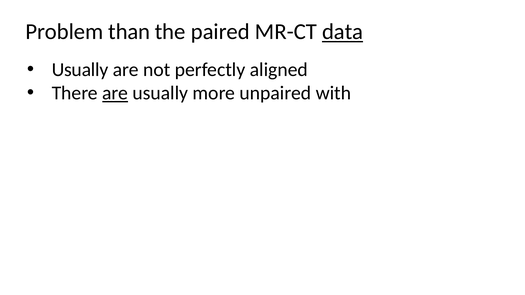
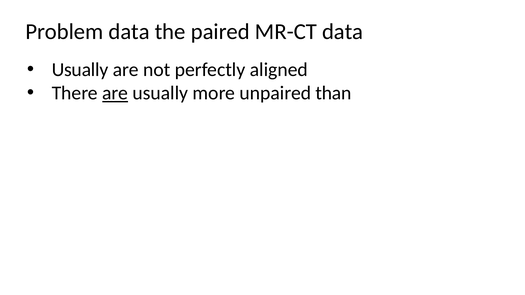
Problem than: than -> data
data at (343, 32) underline: present -> none
with: with -> than
